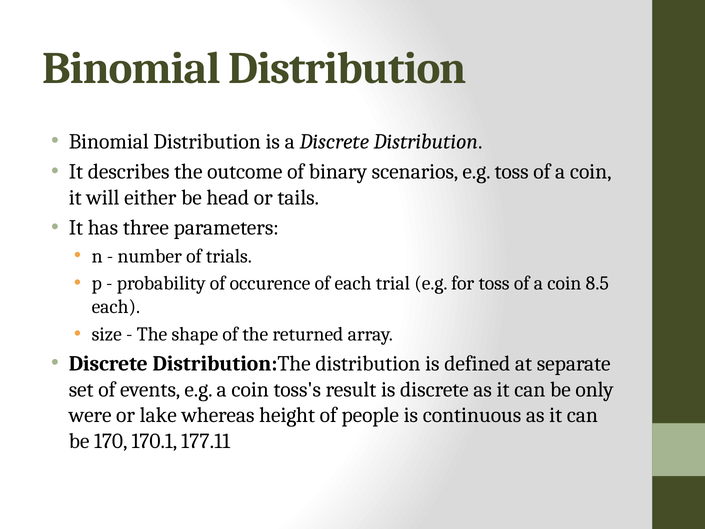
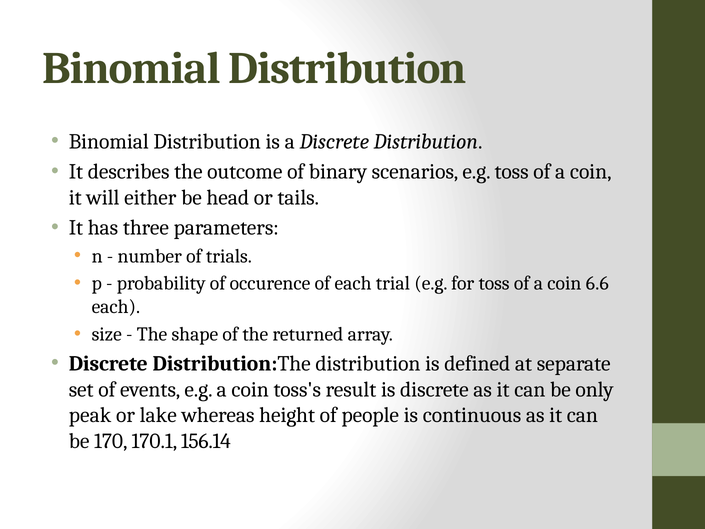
8.5: 8.5 -> 6.6
were: were -> peak
177.11: 177.11 -> 156.14
